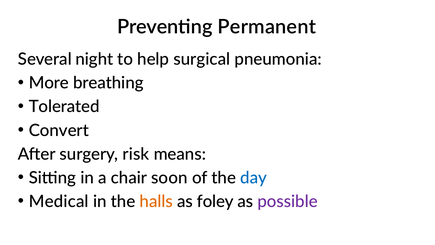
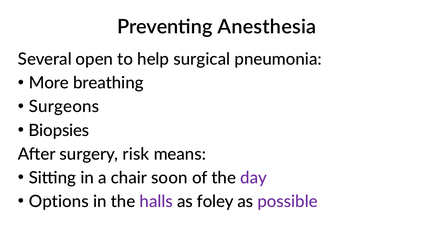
Permanent: Permanent -> Anesthesia
night: night -> open
Tolerated: Tolerated -> Surgeons
Convert: Convert -> Biopsies
day colour: blue -> purple
Medical: Medical -> Options
halls colour: orange -> purple
